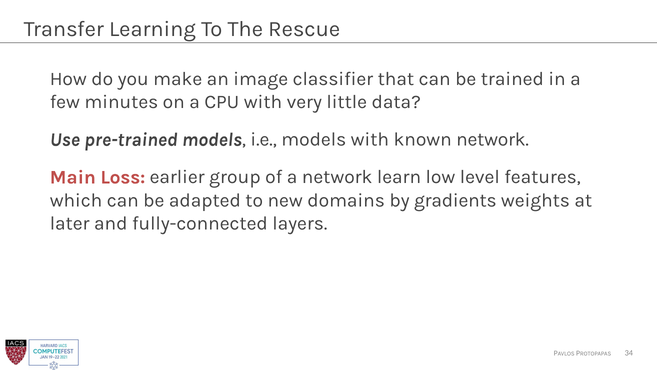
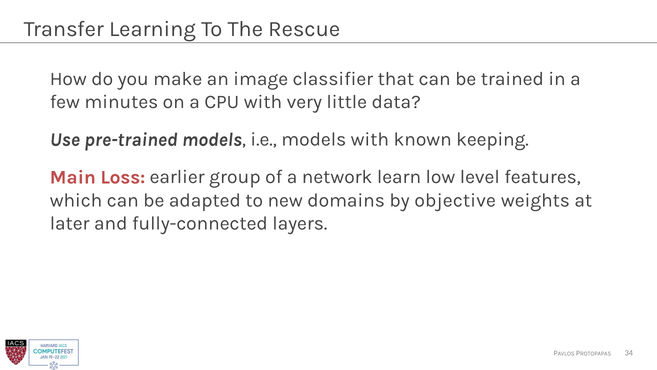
known network: network -> keeping
gradients: gradients -> objective
